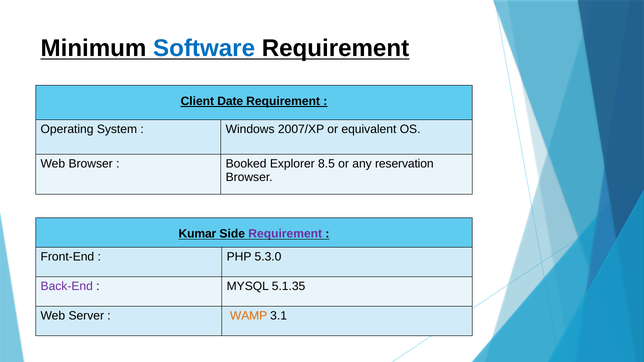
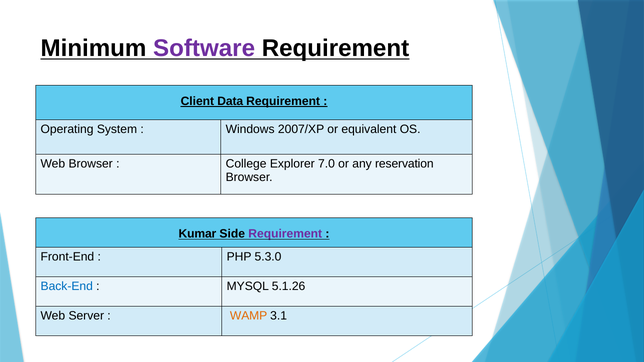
Software colour: blue -> purple
Date: Date -> Data
Booked: Booked -> College
8.5: 8.5 -> 7.0
Back-End colour: purple -> blue
5.1.35: 5.1.35 -> 5.1.26
